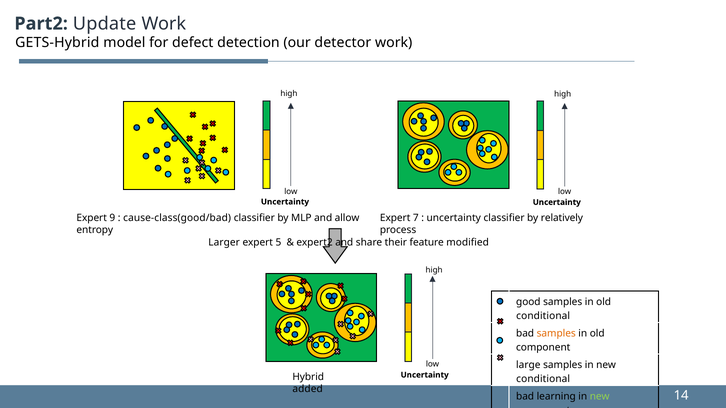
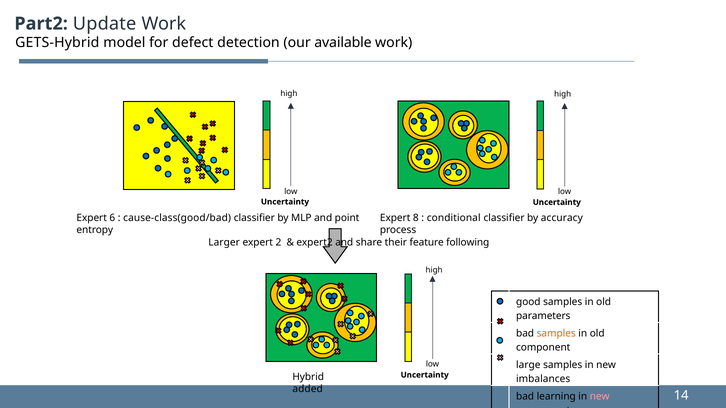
detector: detector -> available
9: 9 -> 6
allow: allow -> point
7: 7 -> 8
uncertainty at (454, 218): uncertainty -> conditional
relatively: relatively -> accuracy
5: 5 -> 2
modified: modified -> following
conditional at (543, 316): conditional -> parameters
conditional at (543, 379): conditional -> imbalances
new at (600, 397) colour: light green -> pink
